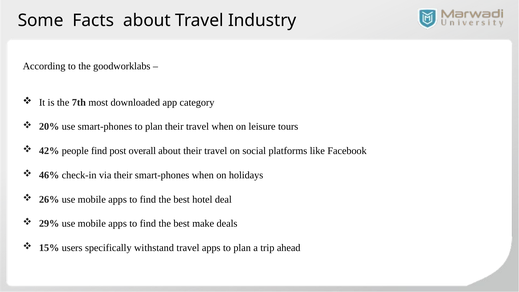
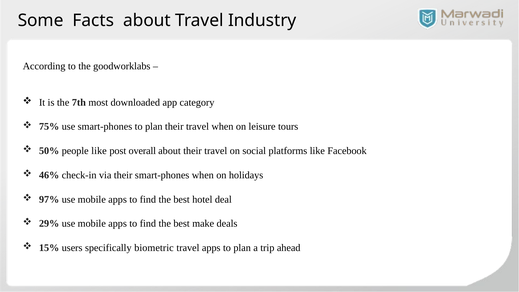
20%: 20% -> 75%
42%: 42% -> 50%
people find: find -> like
26%: 26% -> 97%
withstand: withstand -> biometric
